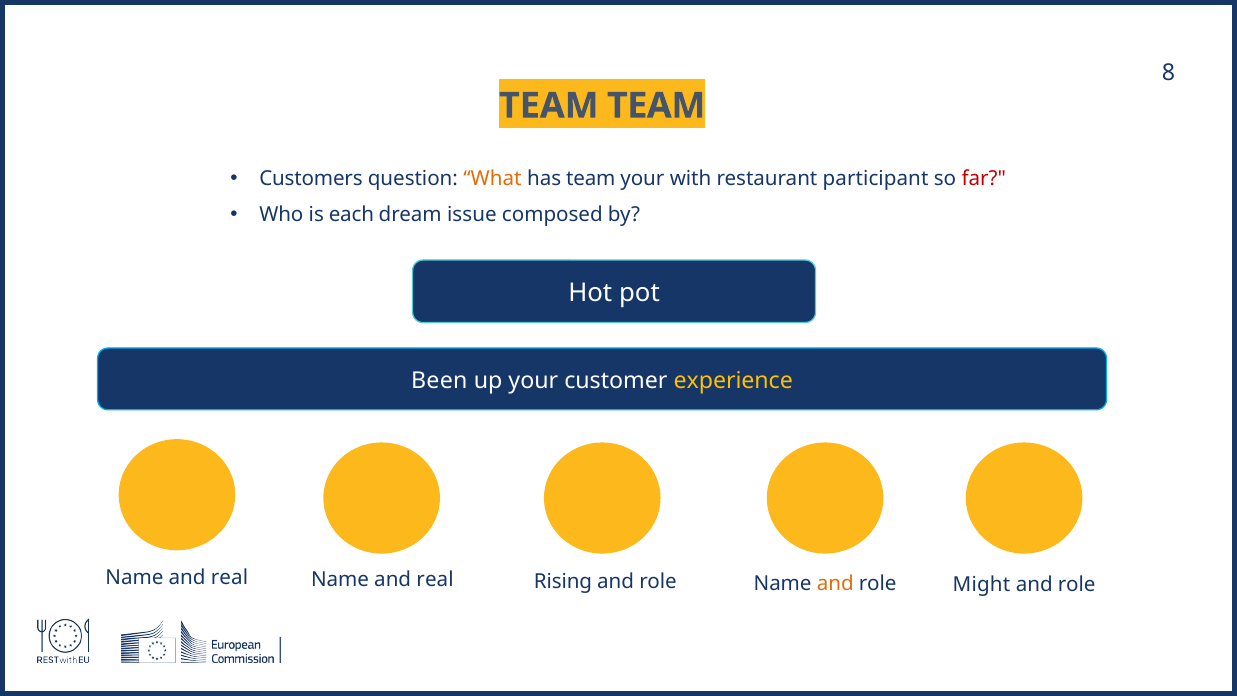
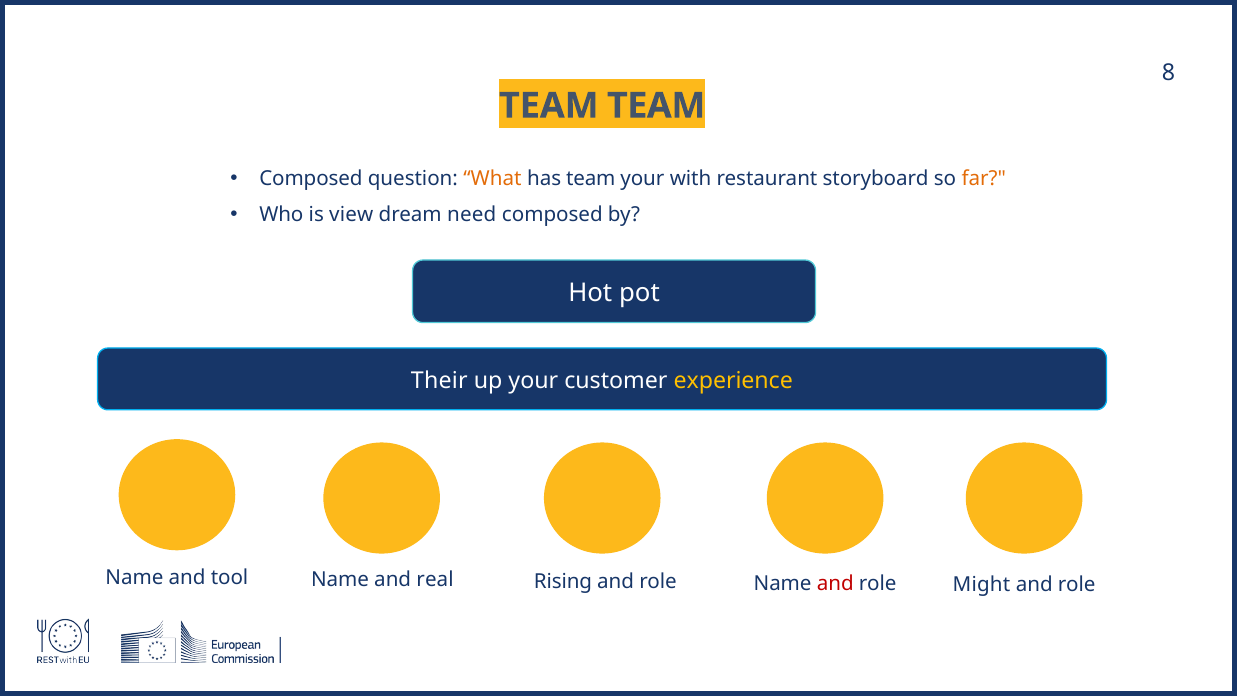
Customers at (311, 179): Customers -> Composed
participant: participant -> storyboard
far colour: red -> orange
each: each -> view
issue: issue -> need
Been: Been -> Their
real at (229, 577): real -> tool
and at (835, 583) colour: orange -> red
